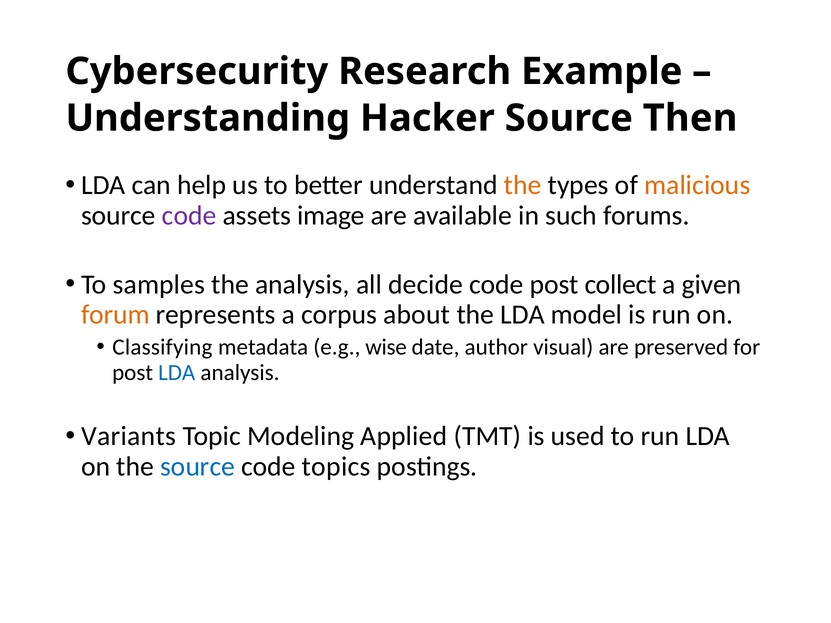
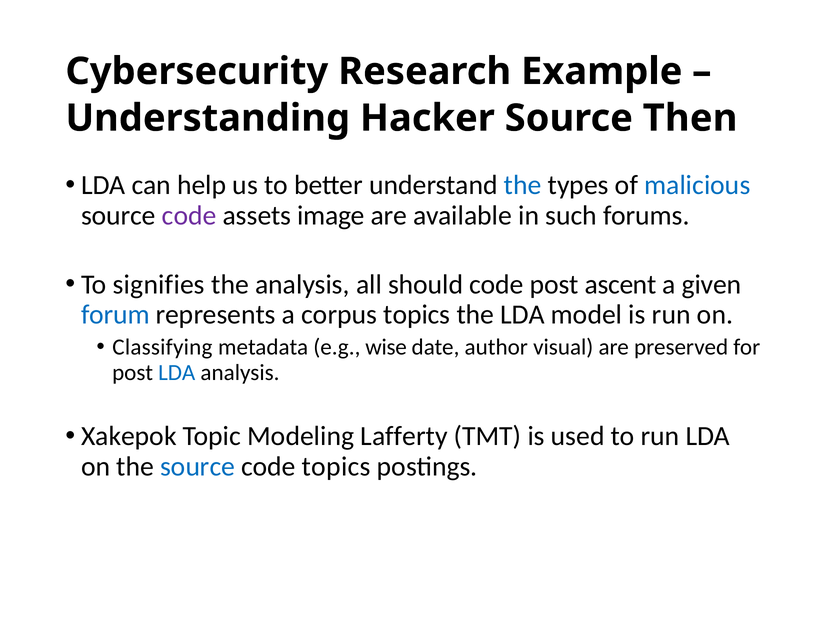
the at (523, 185) colour: orange -> blue
malicious colour: orange -> blue
samples: samples -> signifies
decide: decide -> should
collect: collect -> ascent
forum colour: orange -> blue
corpus about: about -> topics
Variants: Variants -> Xakepok
Applied: Applied -> Lafferty
